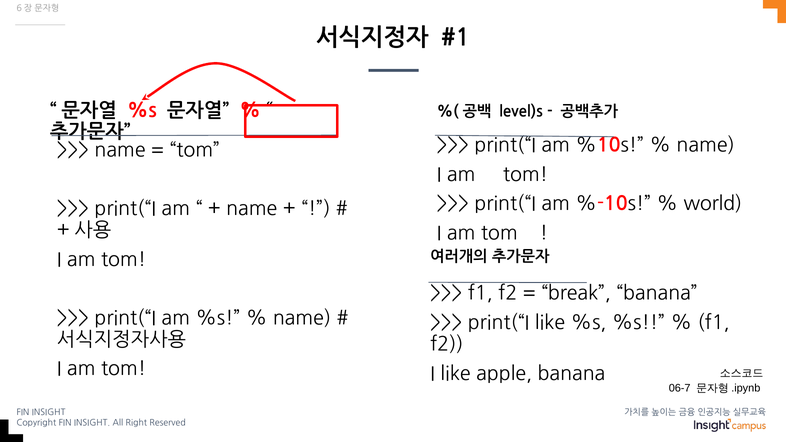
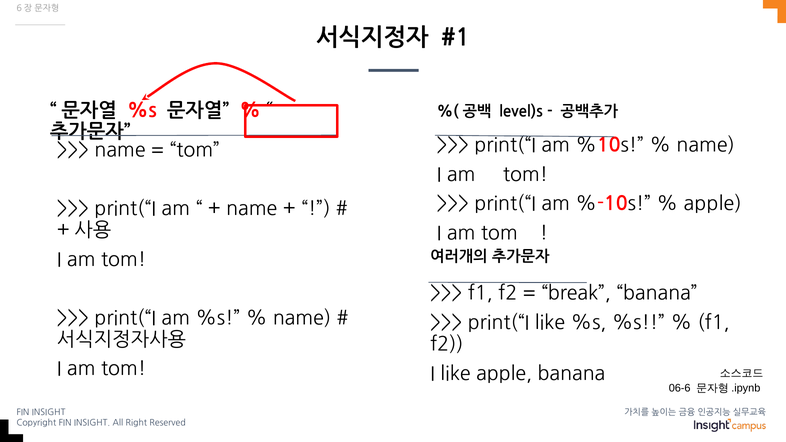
world at (713, 204): world -> apple
06-7: 06-7 -> 06-6
